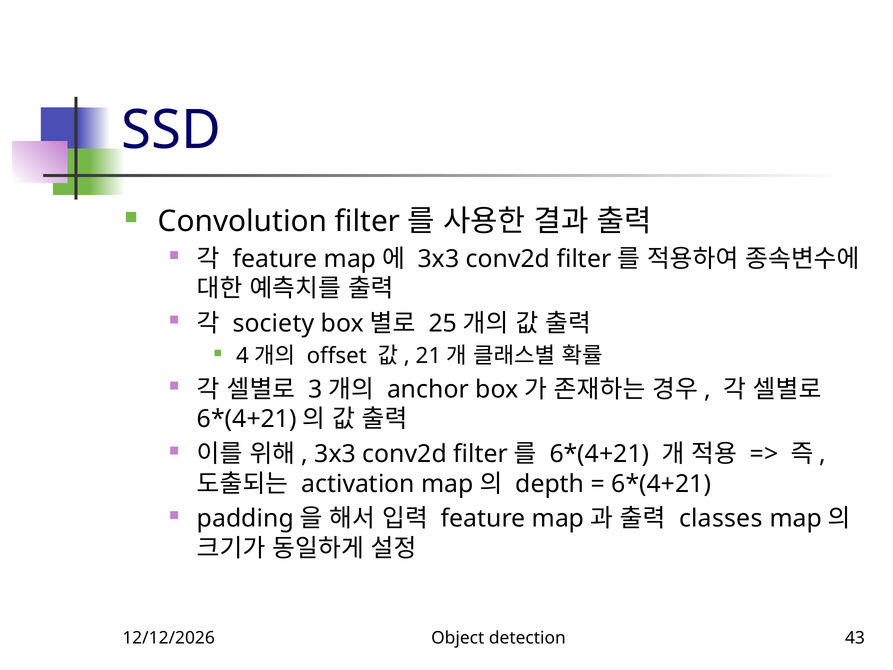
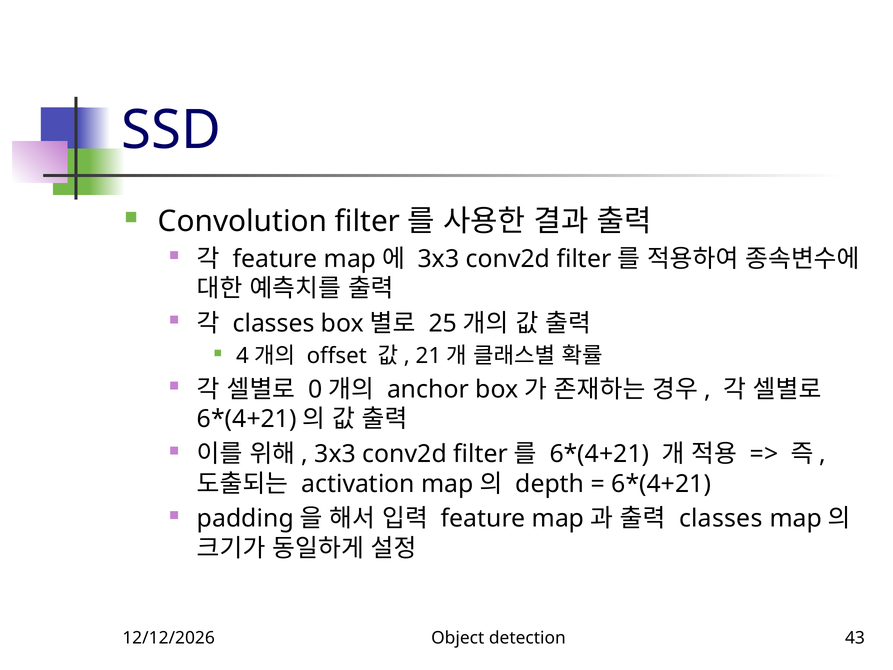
society at (274, 323): society -> classes
3: 3 -> 0
